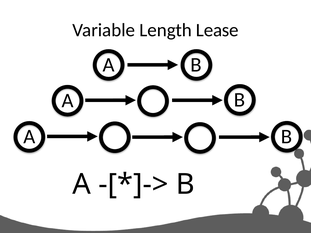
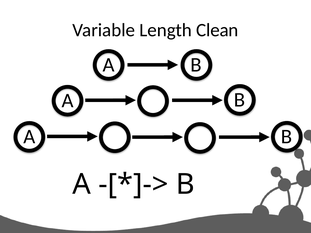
Lease: Lease -> Clean
